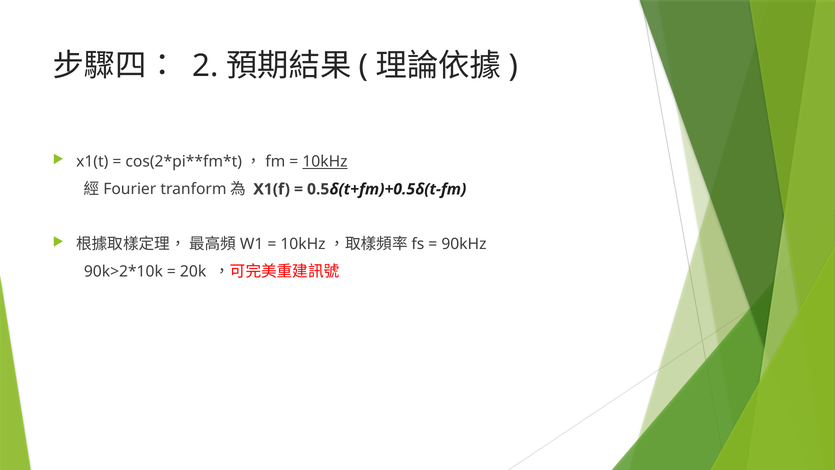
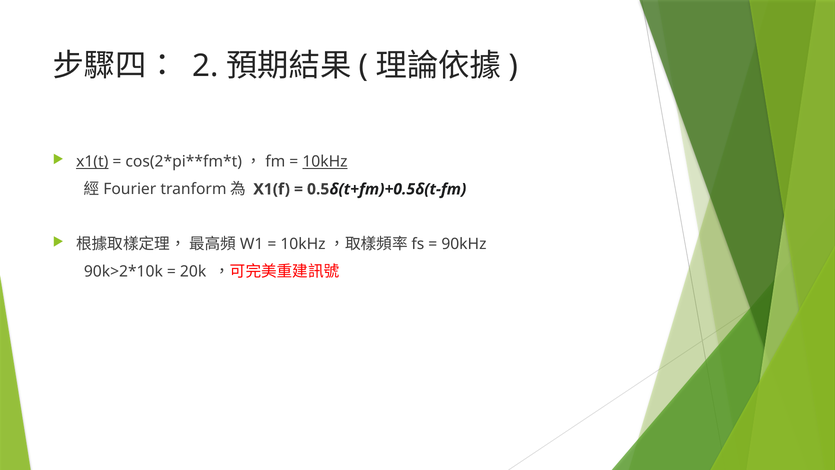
x1(t underline: none -> present
